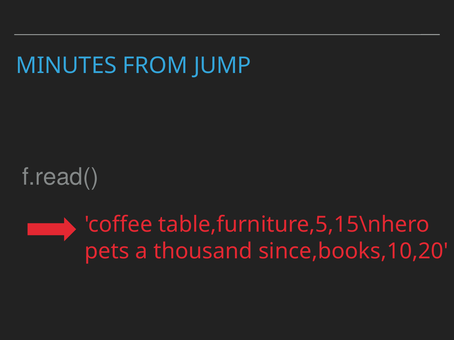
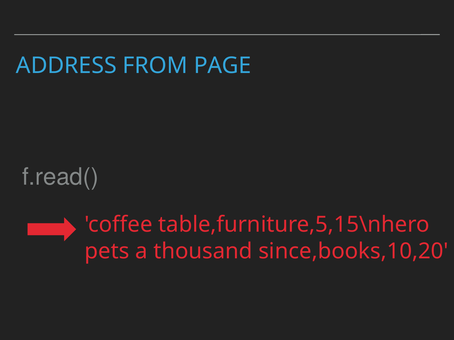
MINUTES: MINUTES -> ADDRESS
JUMP: JUMP -> PAGE
